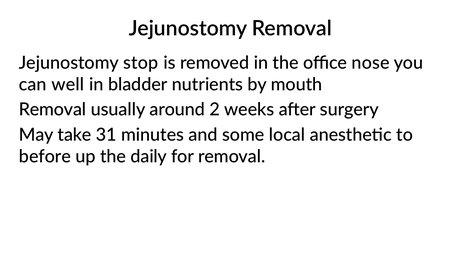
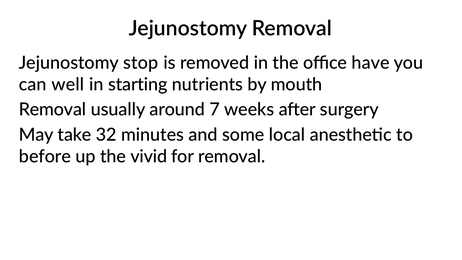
nose: nose -> have
bladder: bladder -> starting
2: 2 -> 7
31: 31 -> 32
daily: daily -> vivid
